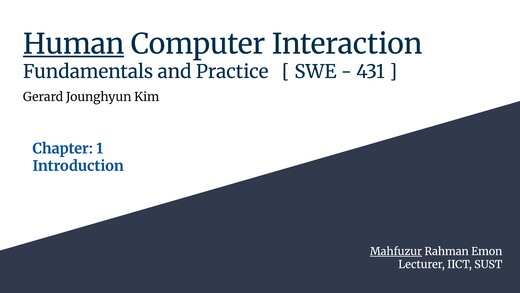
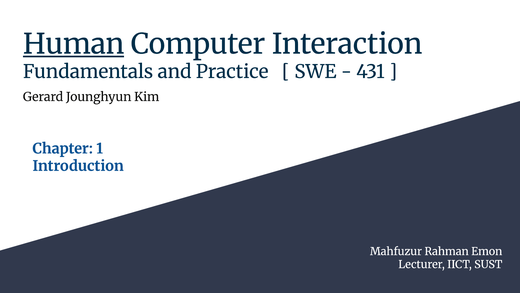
Mahfuzur underline: present -> none
